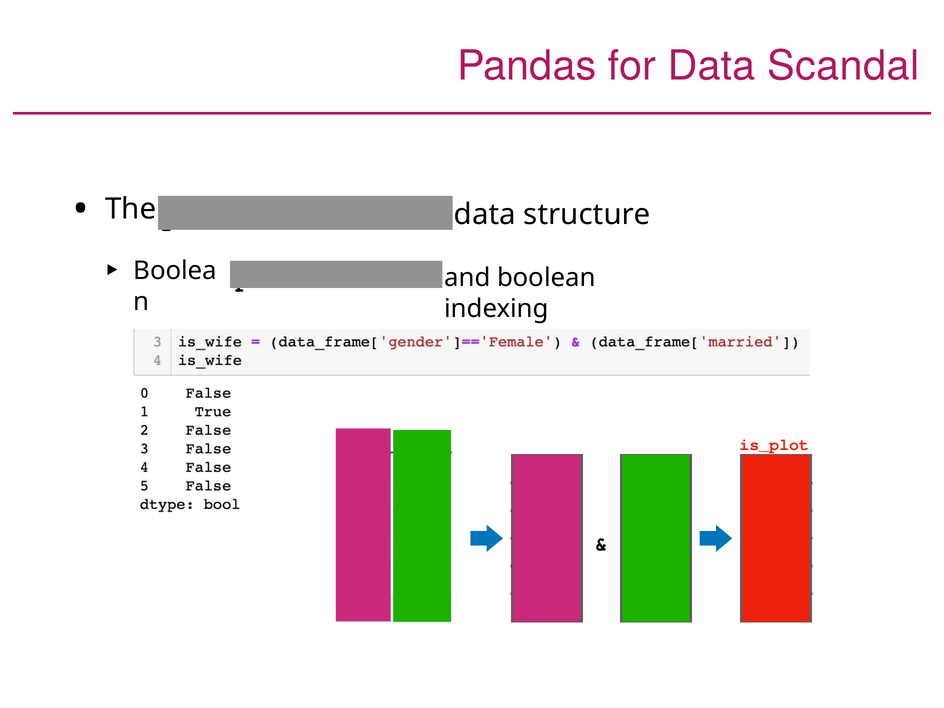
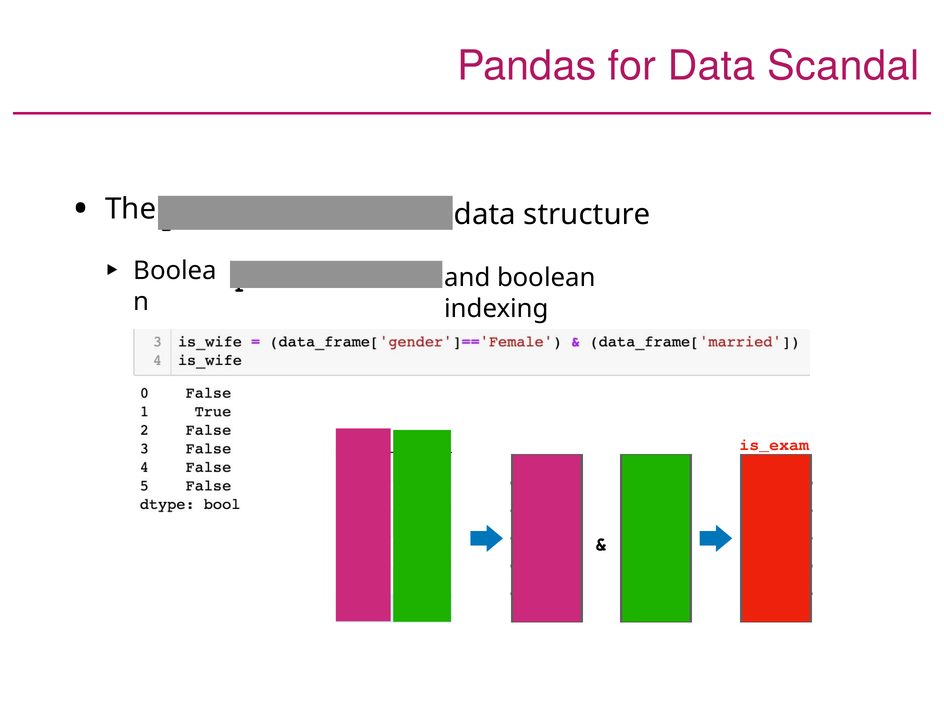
is_plot: is_plot -> is_exam
